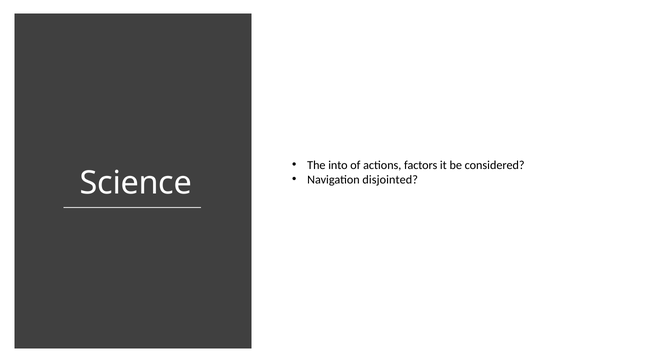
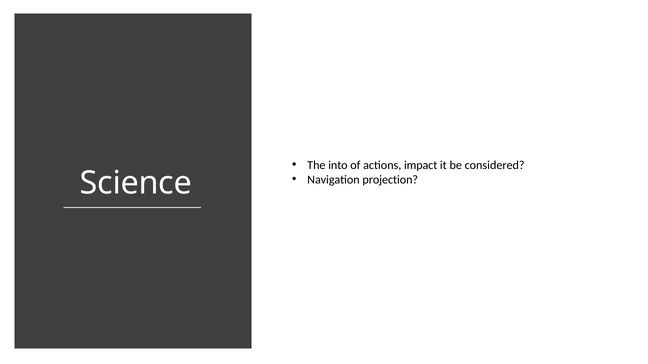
factors: factors -> impact
disjointed: disjointed -> projection
